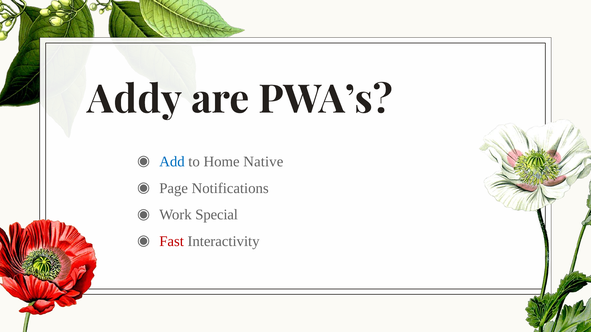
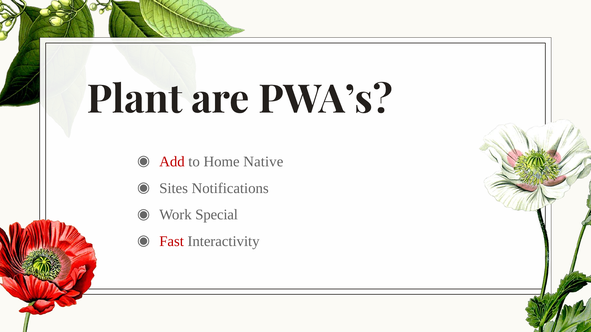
Addy: Addy -> Plant
Add colour: blue -> red
Page: Page -> Sites
